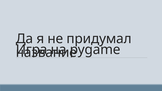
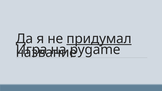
придумал underline: none -> present
